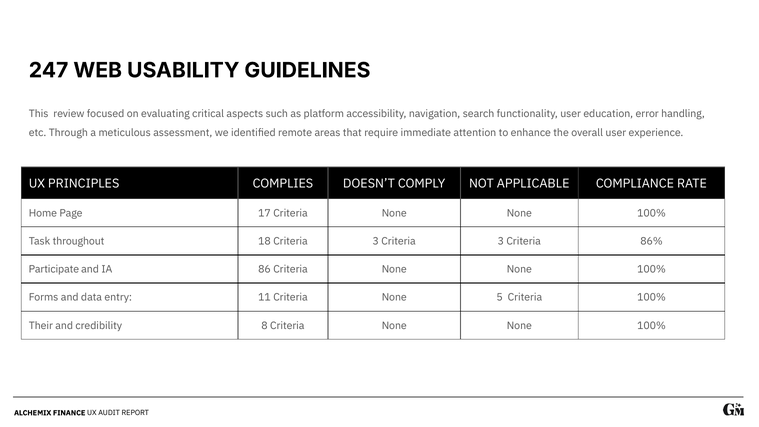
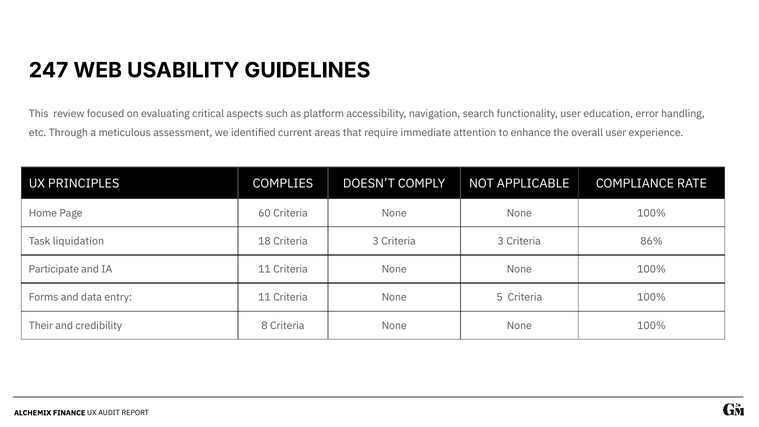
remote: remote -> current
17: 17 -> 60
throughout: throughout -> liquidation
IA 86: 86 -> 11
